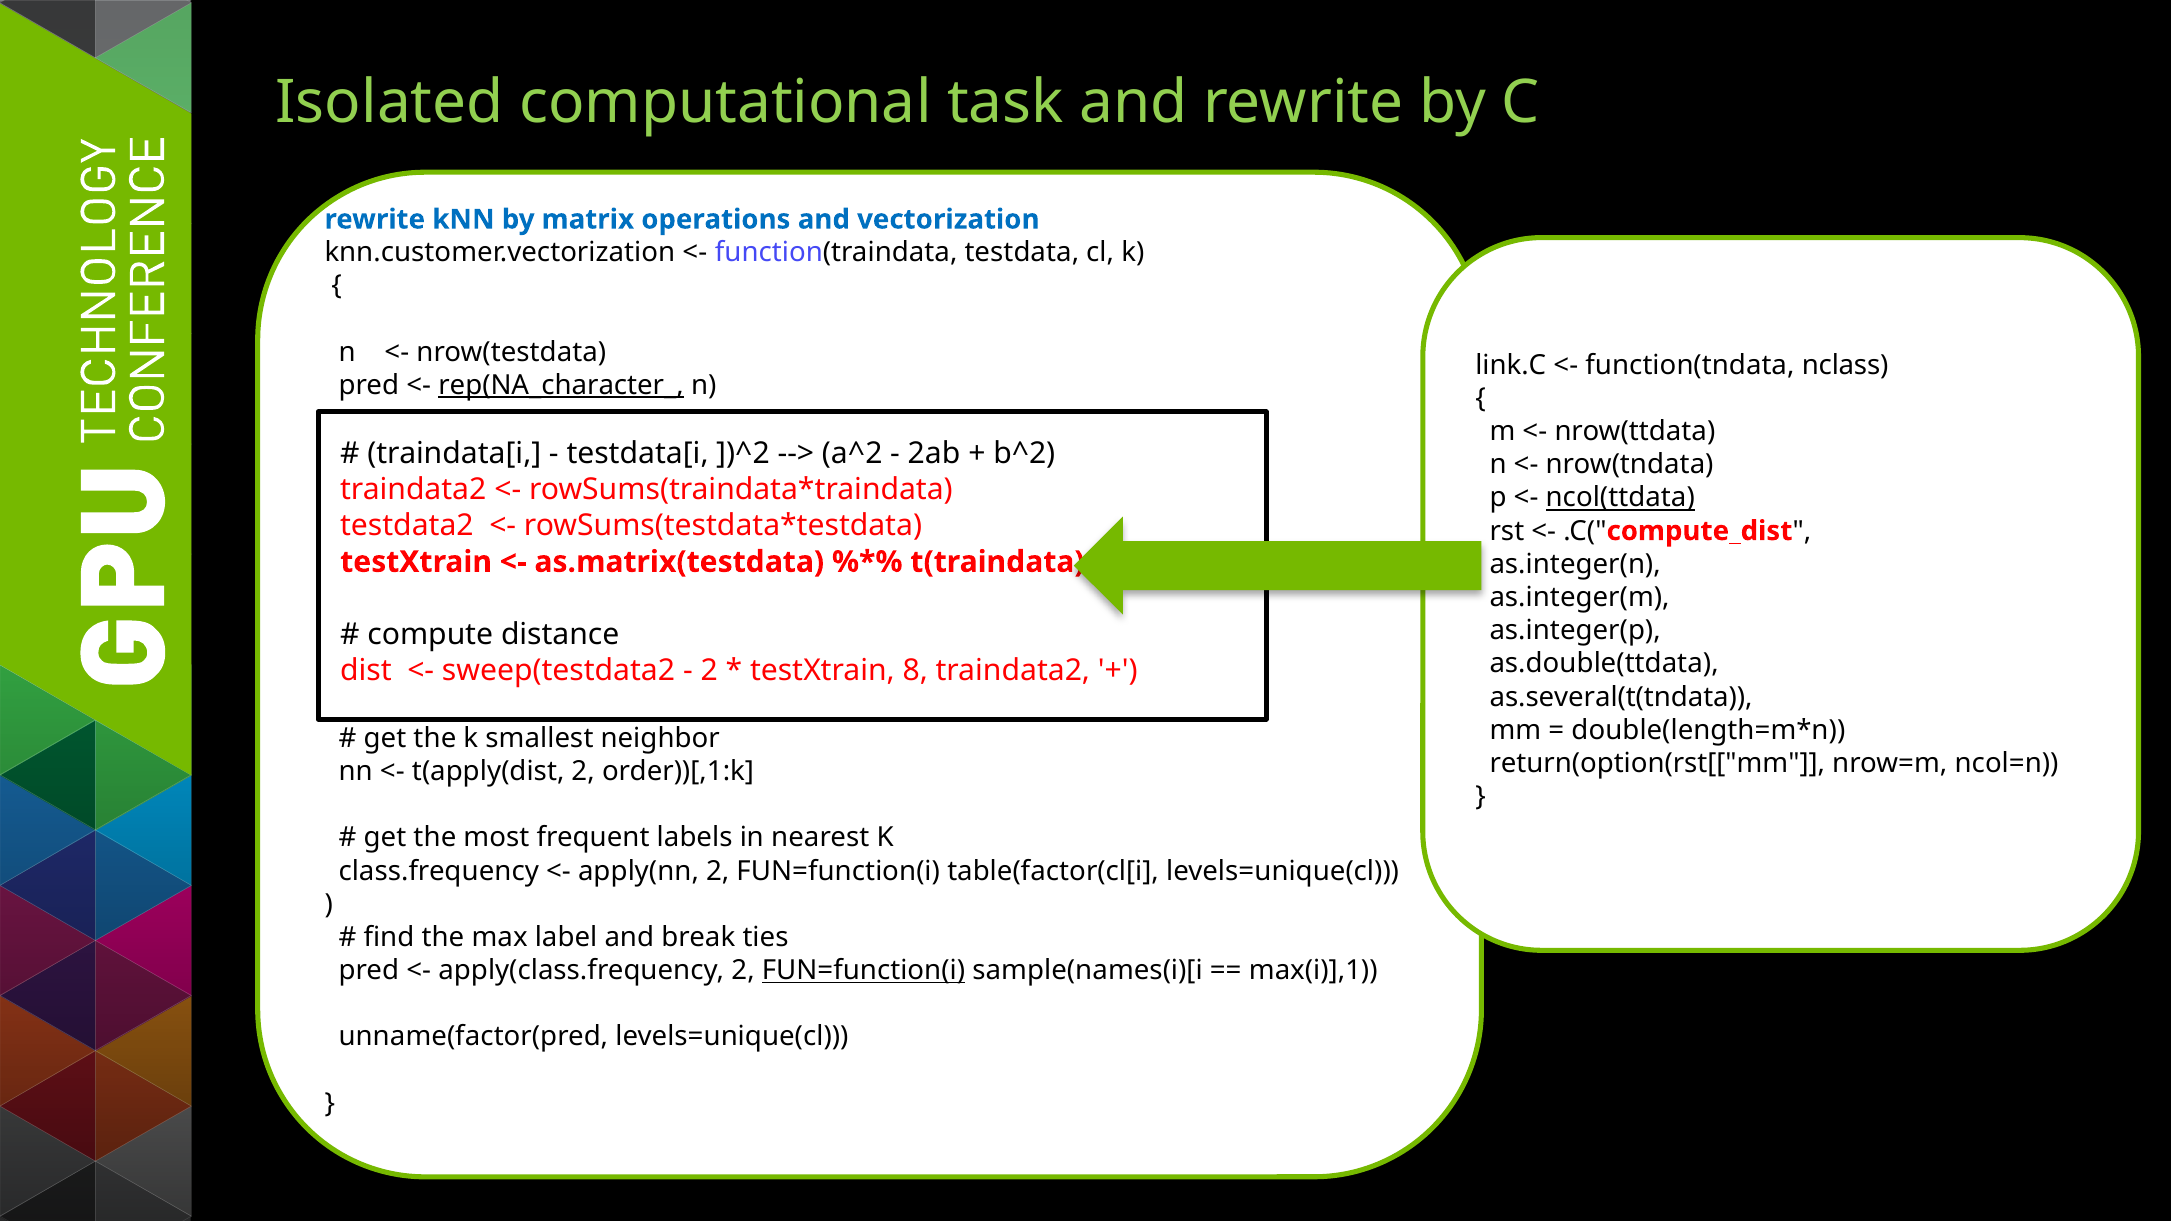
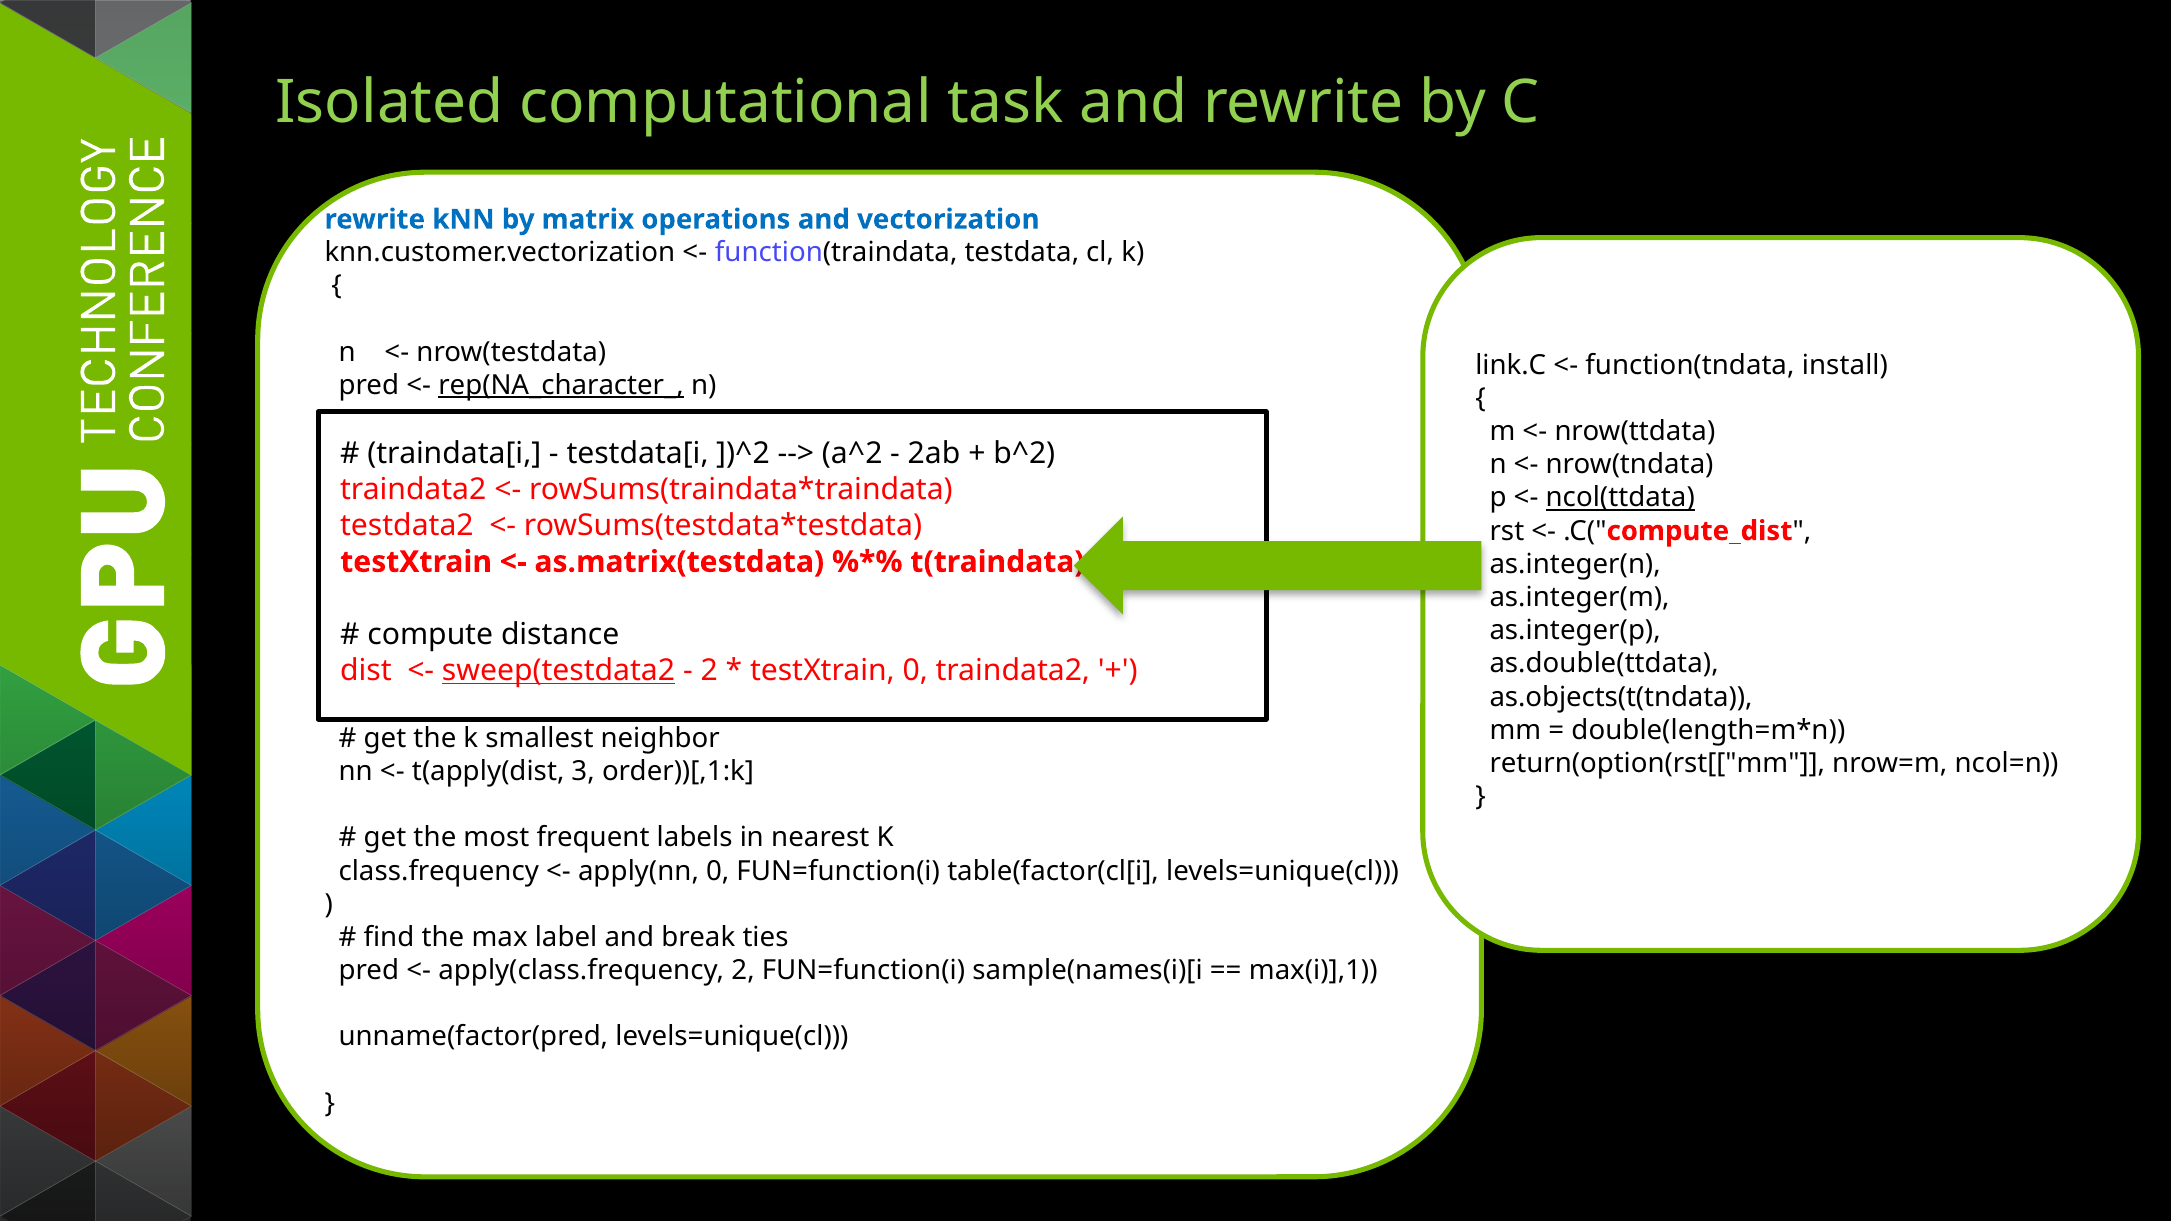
nclass: nclass -> install
sweep(testdata2 underline: none -> present
testXtrain 8: 8 -> 0
as.several(t(tndata: as.several(t(tndata -> as.objects(t(tndata
t(apply(dist 2: 2 -> 3
apply(nn 2: 2 -> 0
FUN=function(i at (863, 971) underline: present -> none
